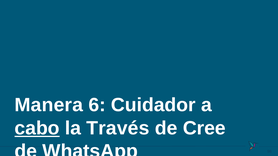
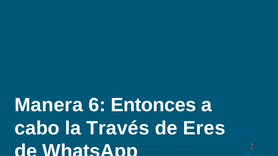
Cuidador: Cuidador -> Entonces
cabo underline: present -> none
Cree: Cree -> Eres
